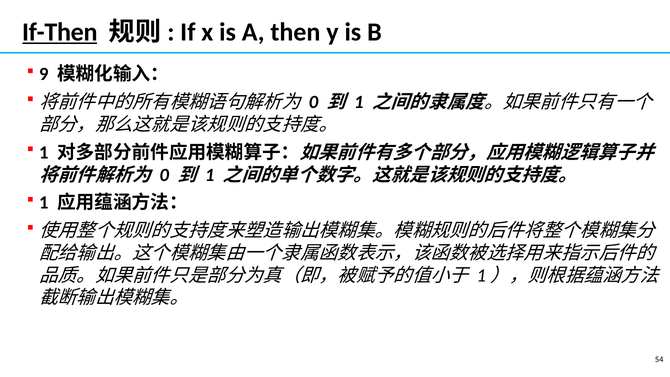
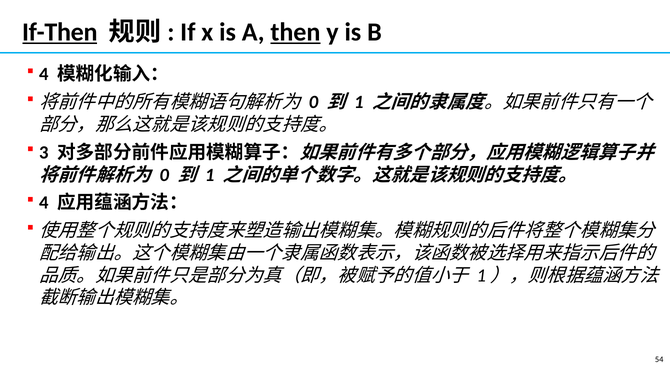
then underline: none -> present
9 at (44, 74): 9 -> 4
1 at (44, 152): 1 -> 3
1 at (44, 203): 1 -> 4
